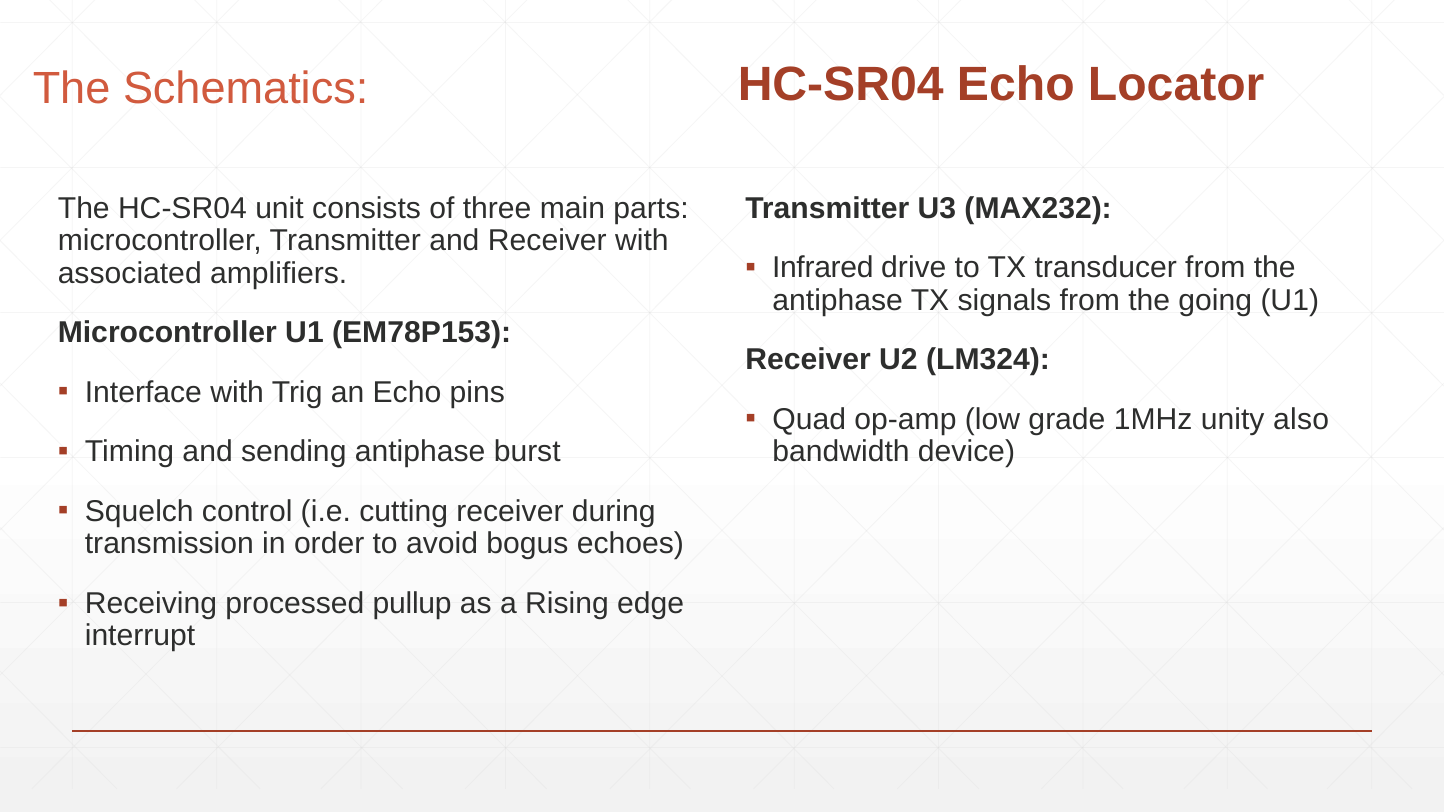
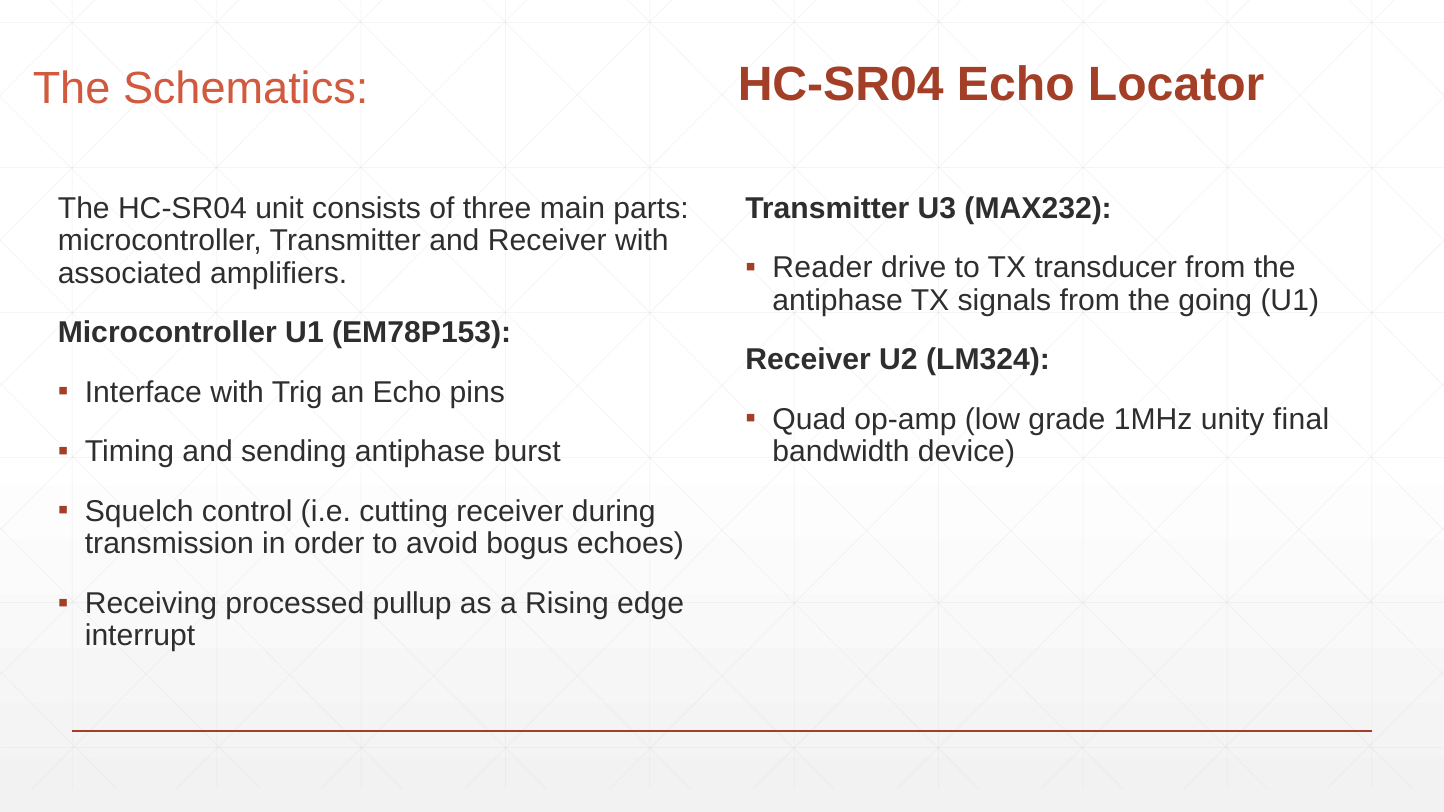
Infrared: Infrared -> Reader
also: also -> final
